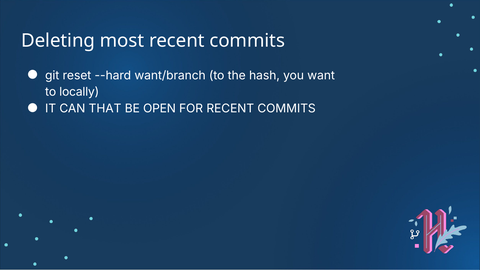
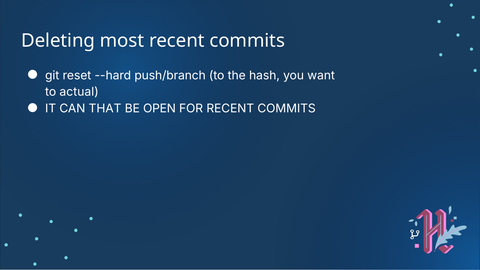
want/branch: want/branch -> push/branch
locally: locally -> actual
